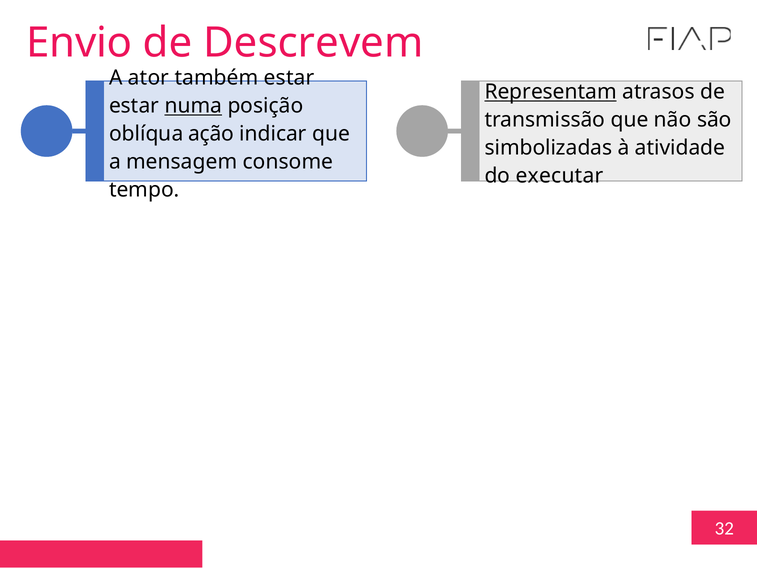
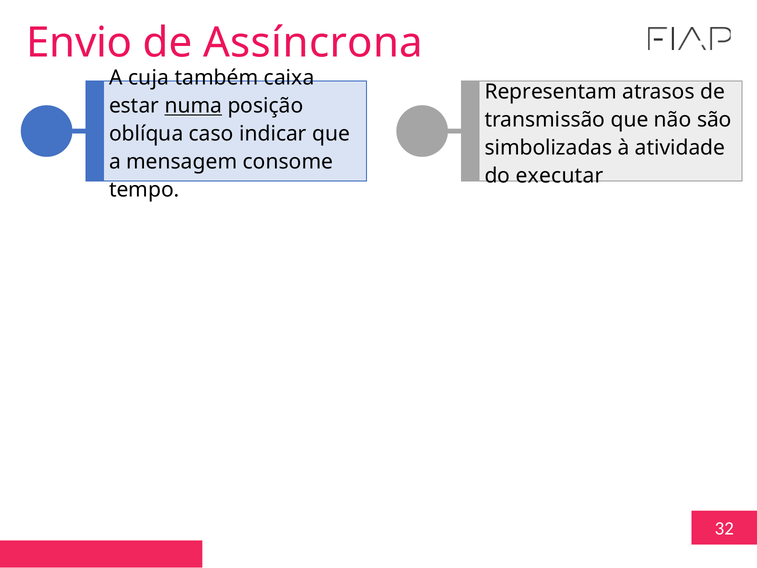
Descrevem: Descrevem -> Assíncrona
ator: ator -> cuja
também estar: estar -> caixa
Representam underline: present -> none
ação: ação -> caso
